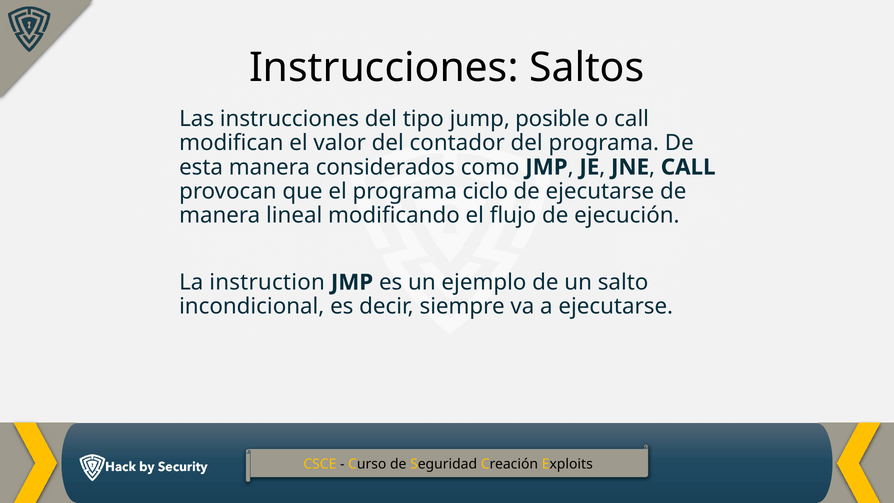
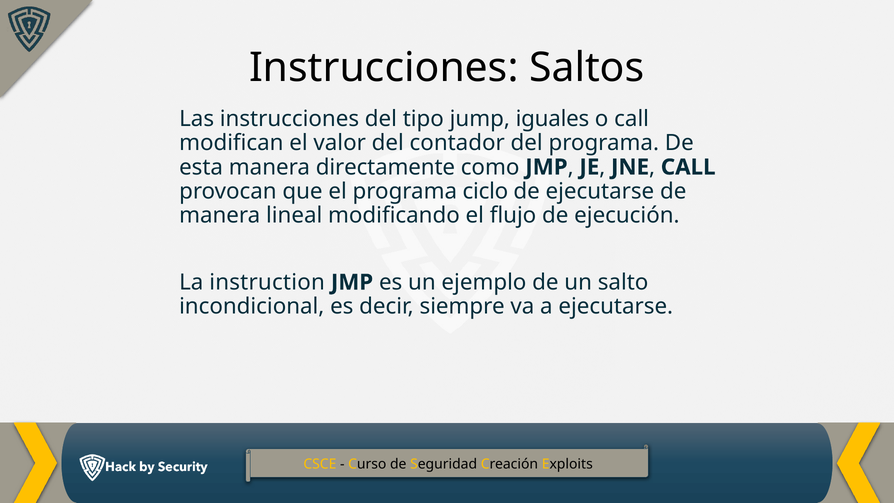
posible: posible -> iguales
considerados: considerados -> directamente
